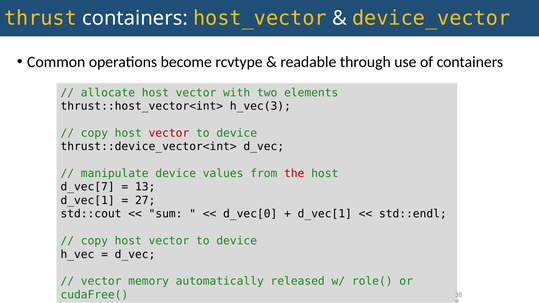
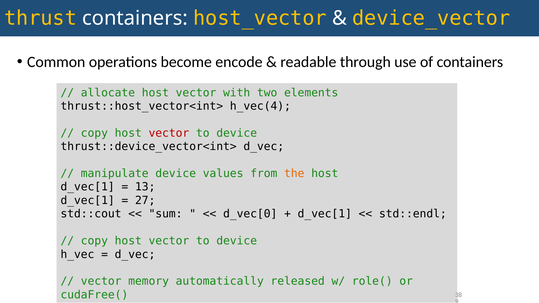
rcvtype: rcvtype -> encode
h_vec(3: h_vec(3 -> h_vec(4
the colour: red -> orange
d_vec[7 at (88, 187): d_vec[7 -> d_vec[1
